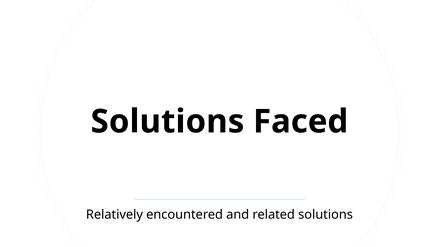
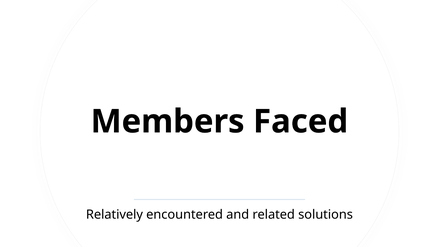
Solutions at (167, 122): Solutions -> Members
